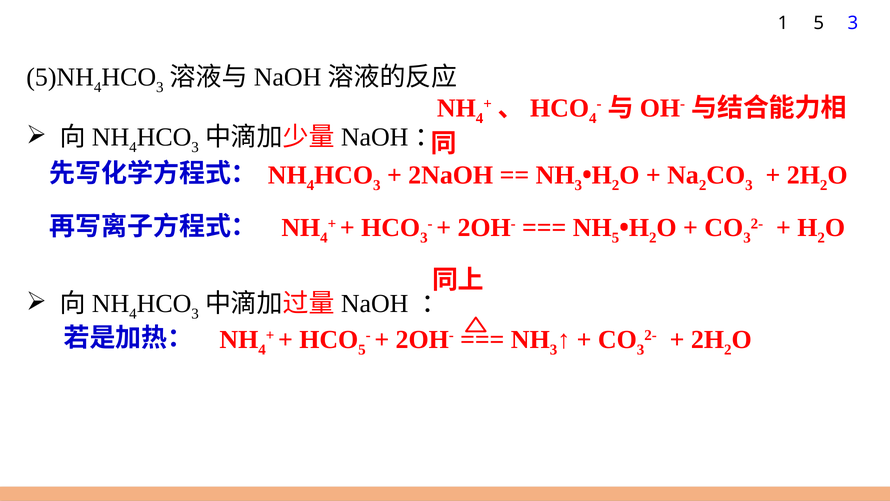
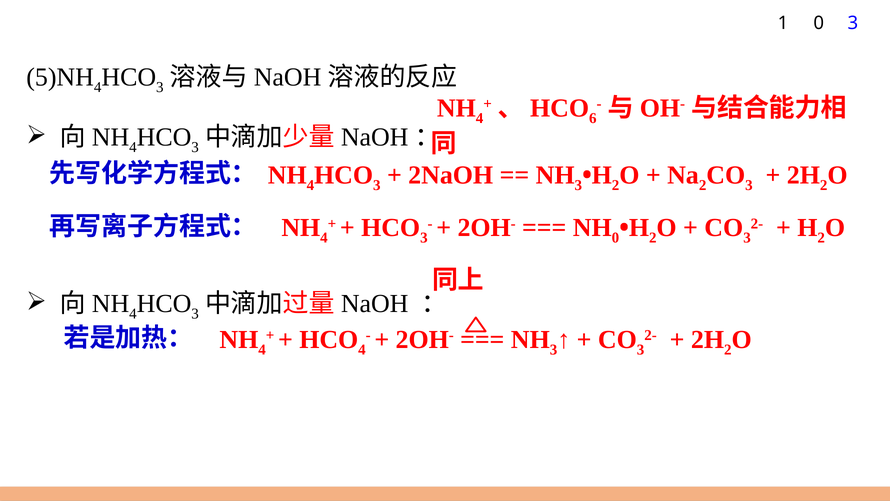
1 5: 5 -> 0
4 at (593, 118): 4 -> 6
5 at (615, 238): 5 -> 0
5 at (362, 350): 5 -> 4
